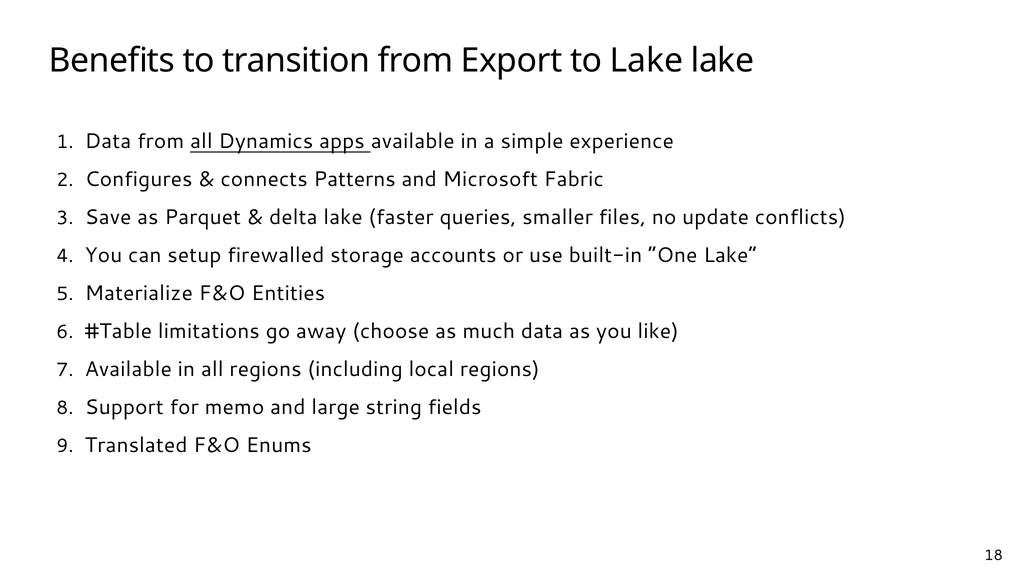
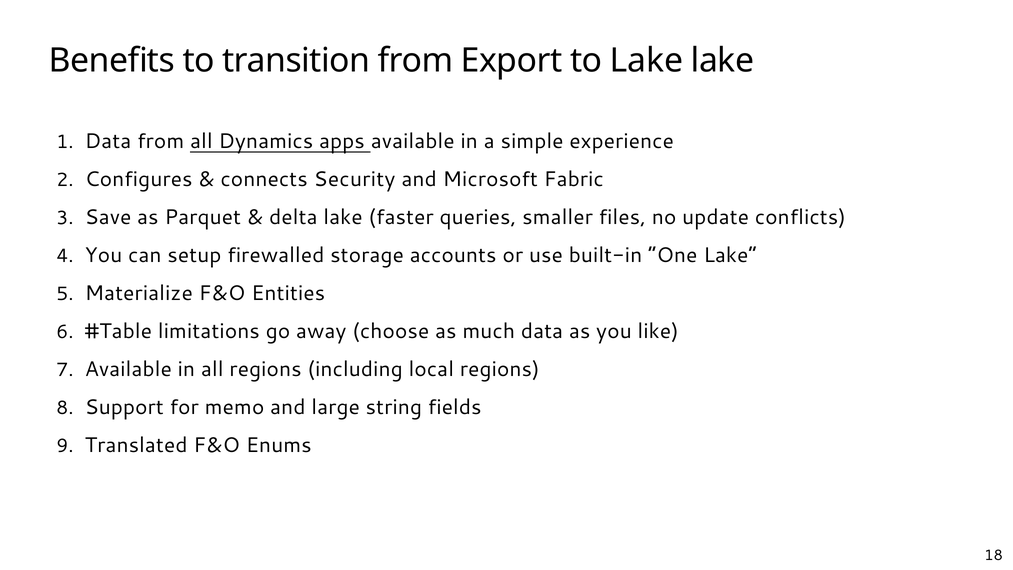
Patterns: Patterns -> Security
